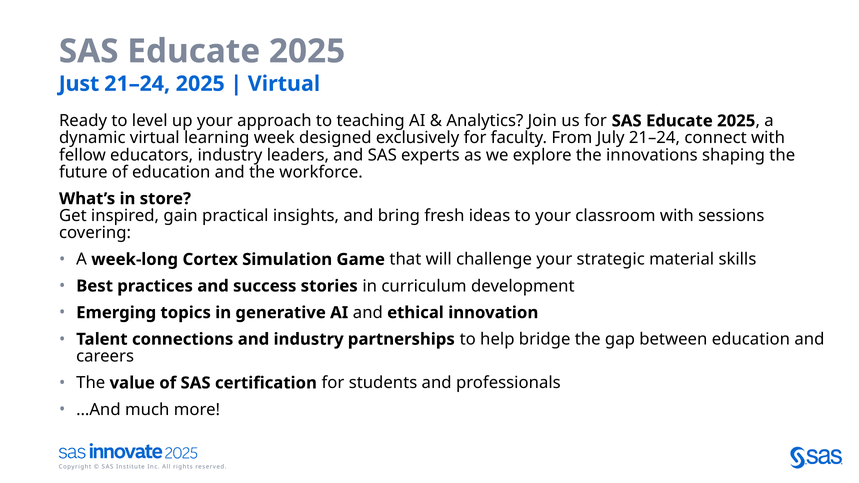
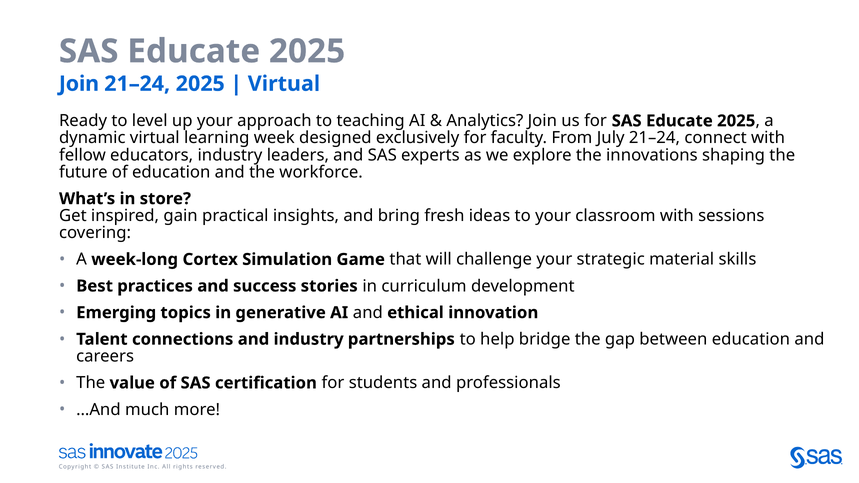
Just at (79, 84): Just -> Join
